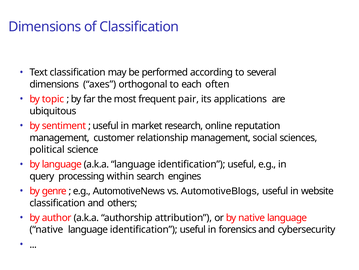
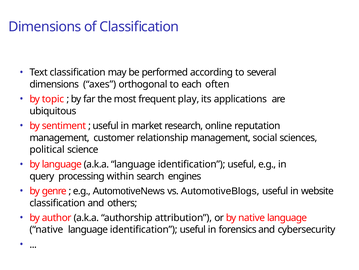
pair: pair -> play
